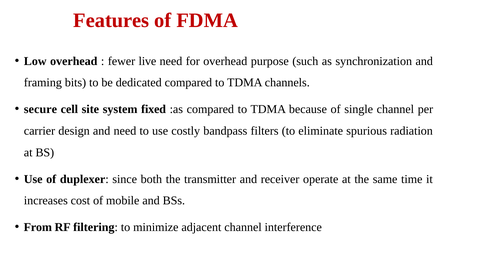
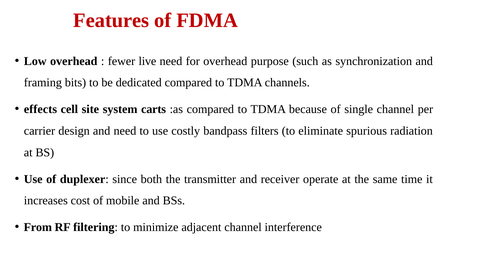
secure: secure -> effects
fixed: fixed -> carts
